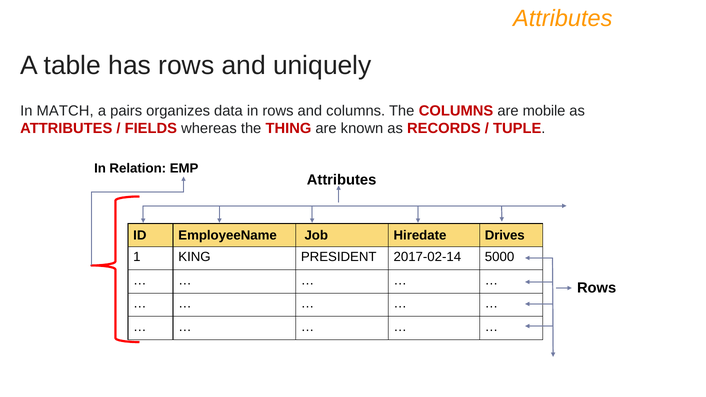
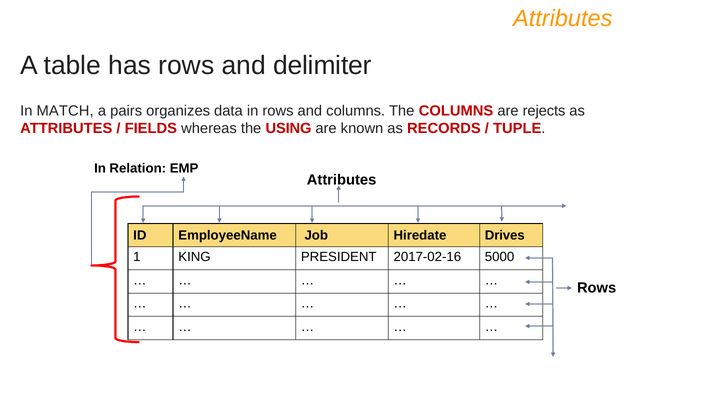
uniquely: uniquely -> delimiter
mobile: mobile -> rejects
THING: THING -> USING
2017-02-14: 2017-02-14 -> 2017-02-16
